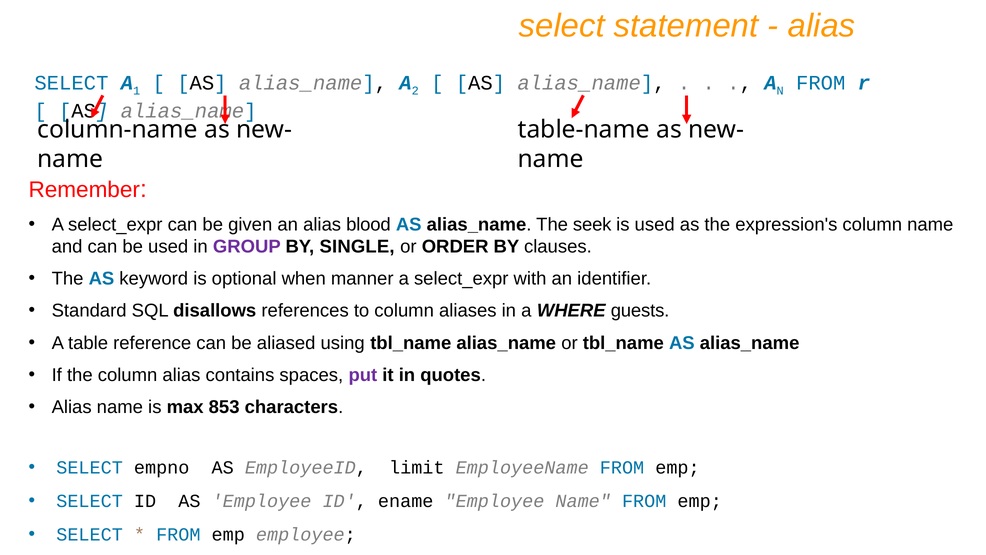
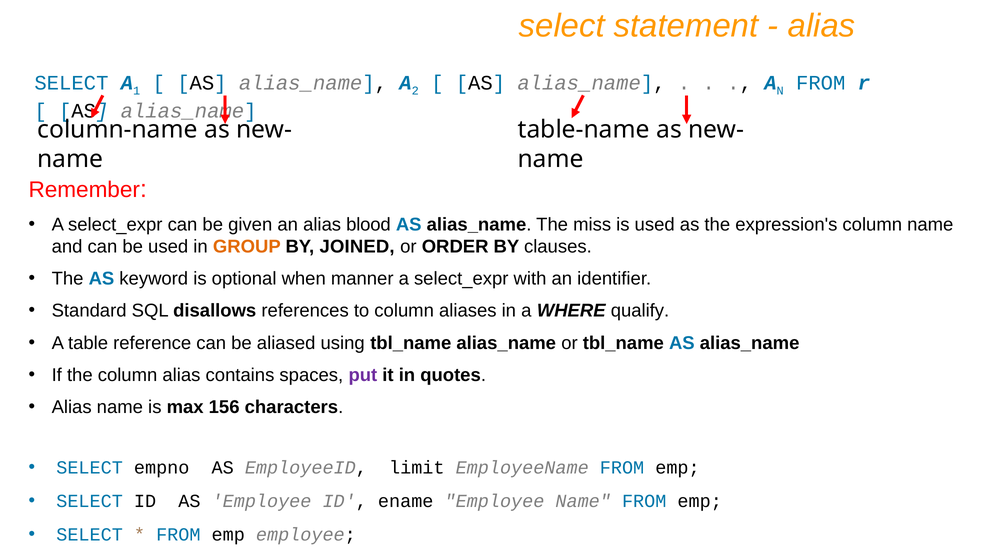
seek: seek -> miss
GROUP colour: purple -> orange
SINGLE: SINGLE -> JOINED
guests: guests -> qualify
853: 853 -> 156
